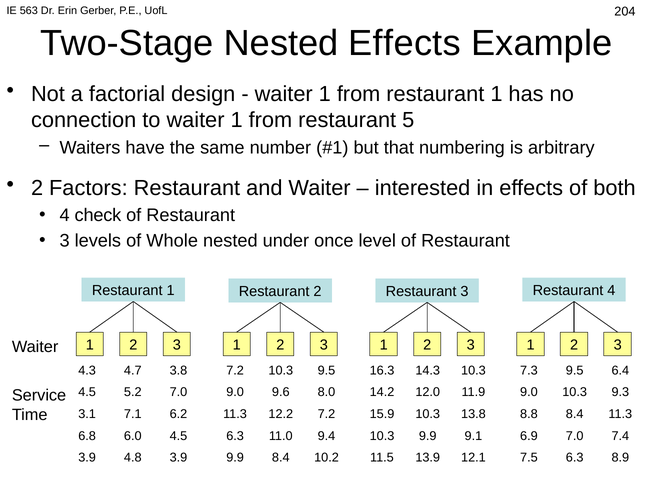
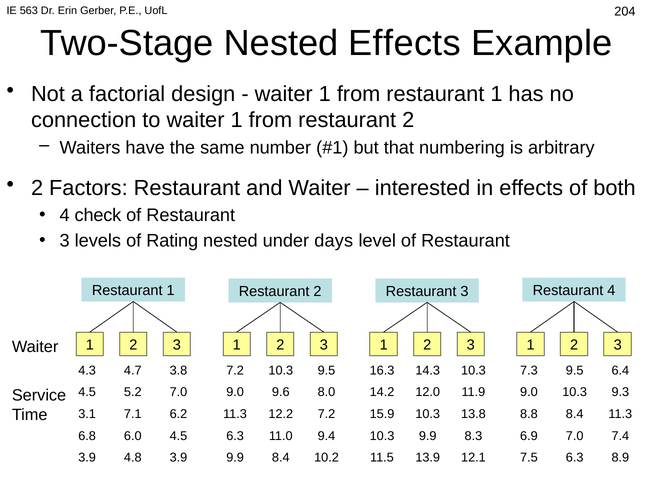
from restaurant 5: 5 -> 2
Whole: Whole -> Rating
once: once -> days
9.1: 9.1 -> 8.3
